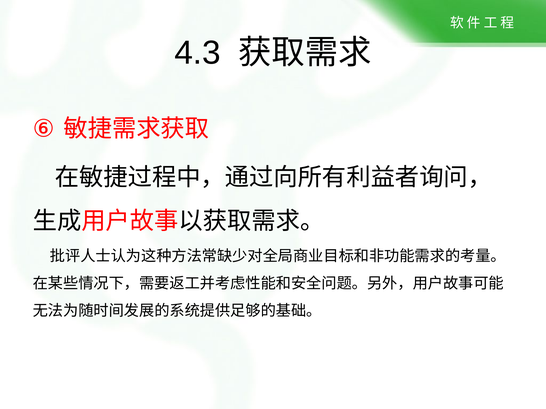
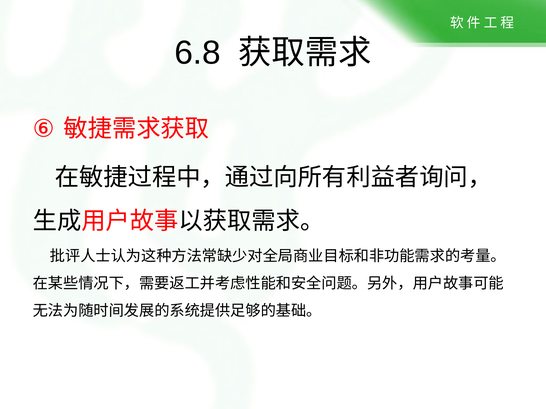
4.3: 4.3 -> 6.8
